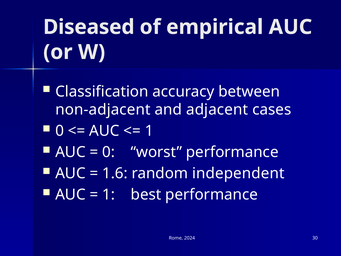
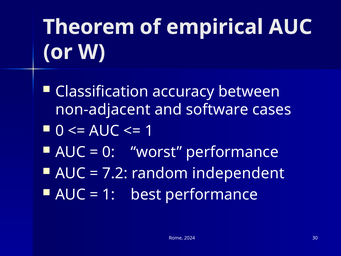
Diseased: Diseased -> Theorem
adjacent: adjacent -> software
1.6: 1.6 -> 7.2
